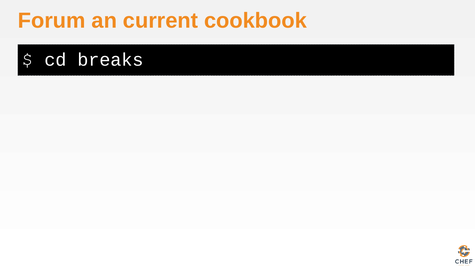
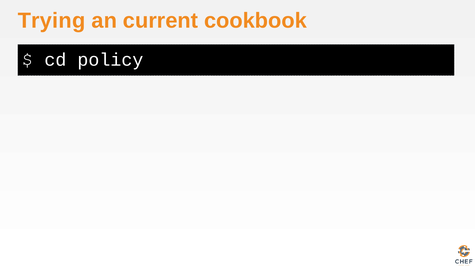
Forum: Forum -> Trying
breaks: breaks -> policy
